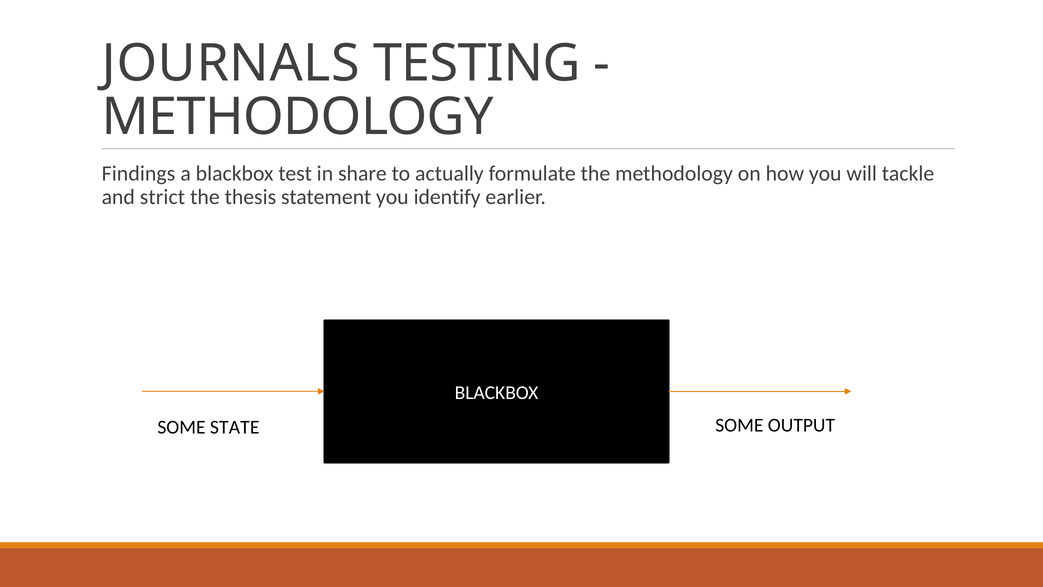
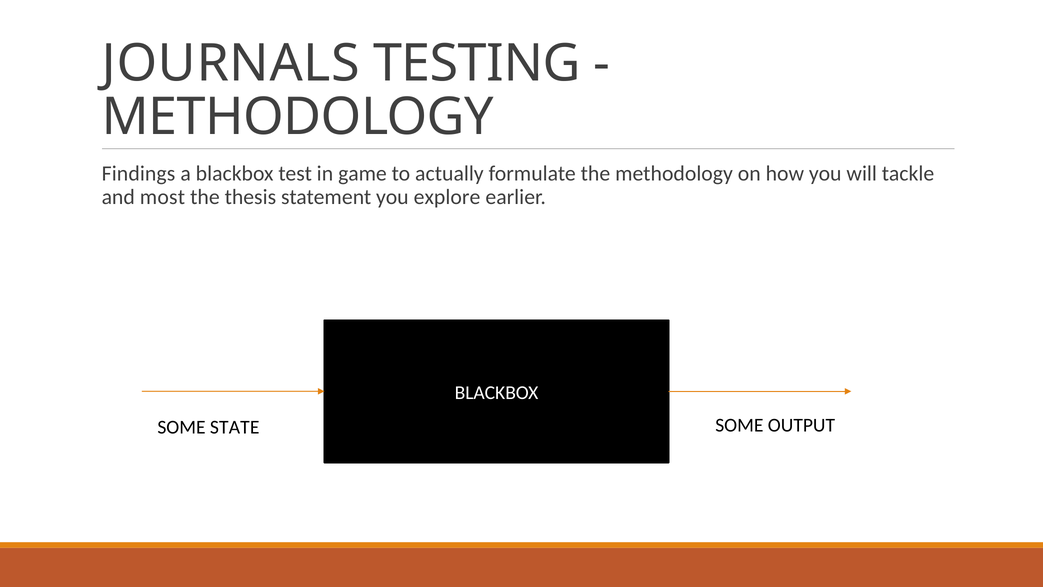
share: share -> game
strict: strict -> most
identify: identify -> explore
